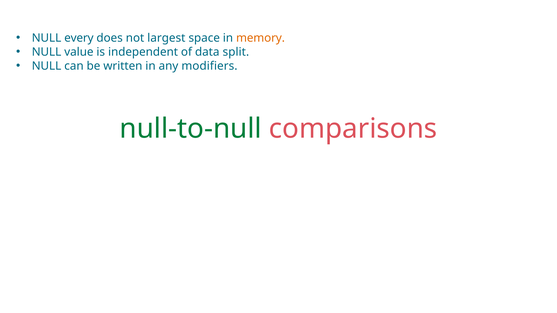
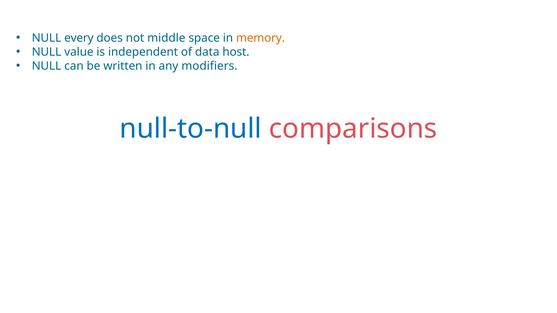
largest: largest -> middle
split: split -> host
null-to-null colour: green -> blue
